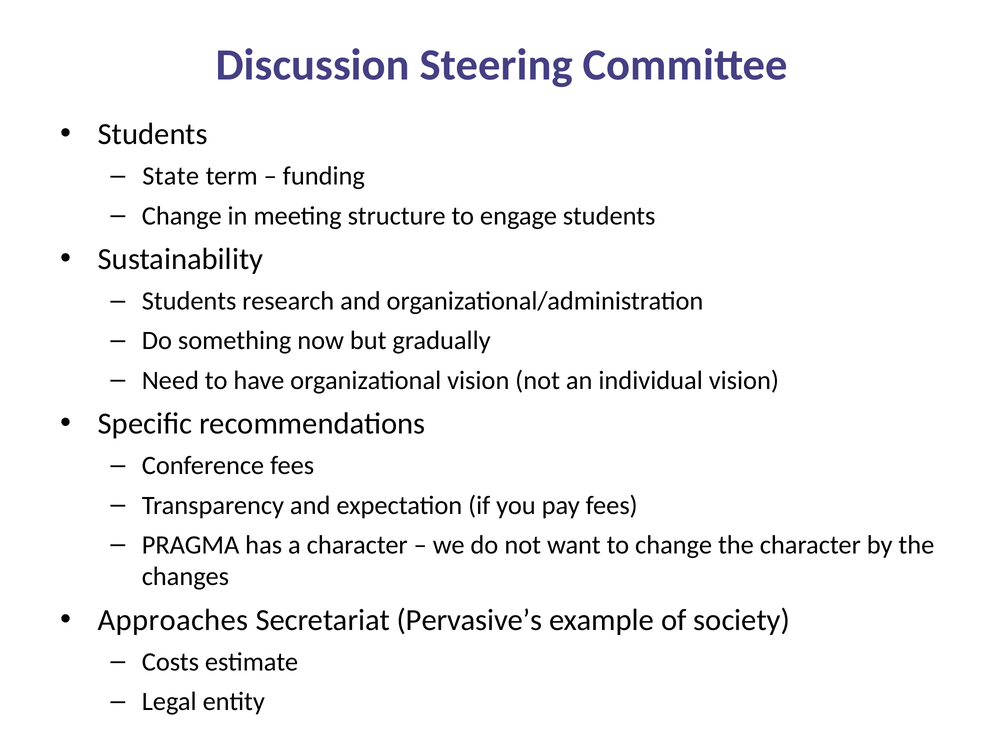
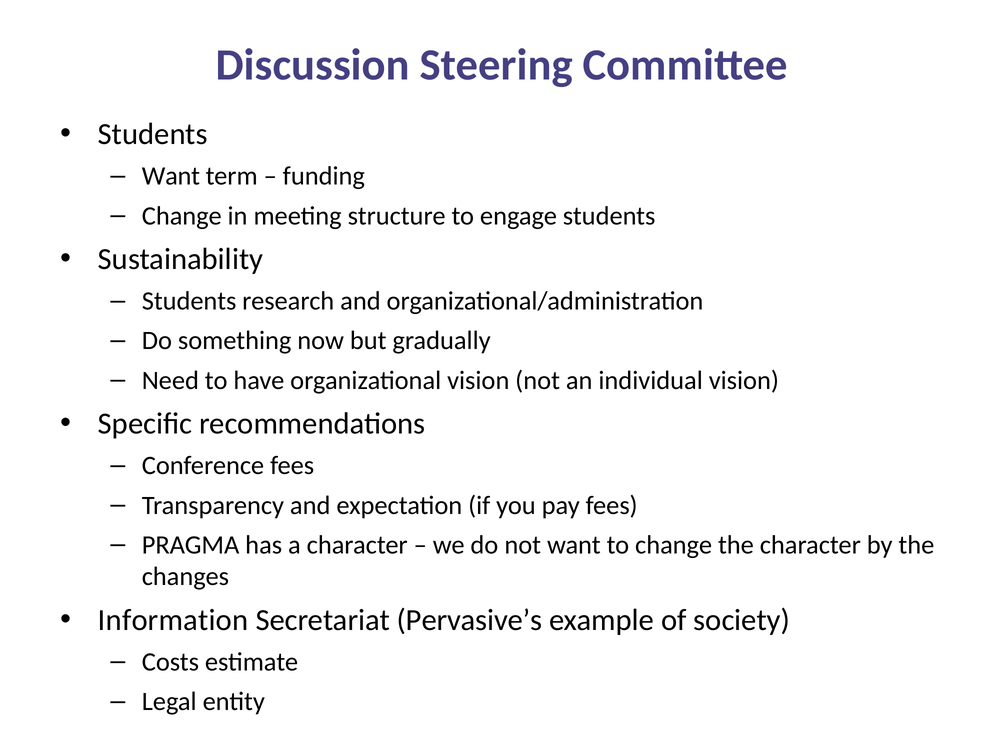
State at (171, 176): State -> Want
Approaches: Approaches -> Information
